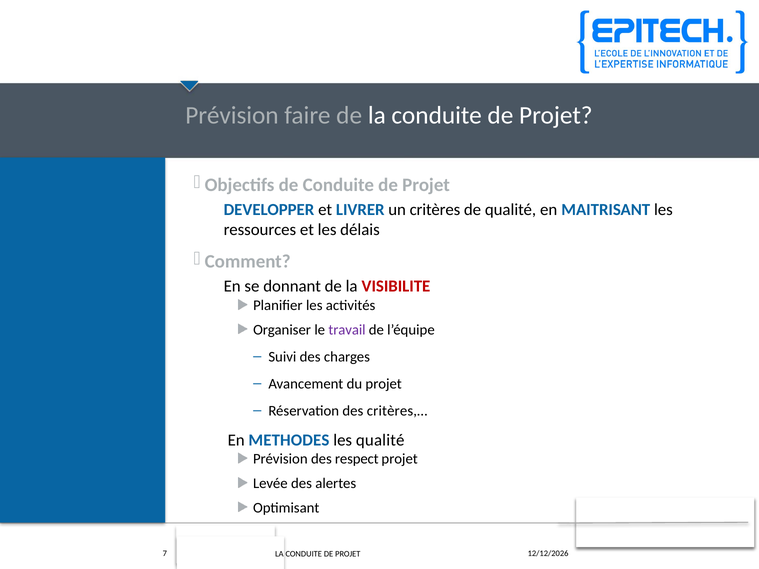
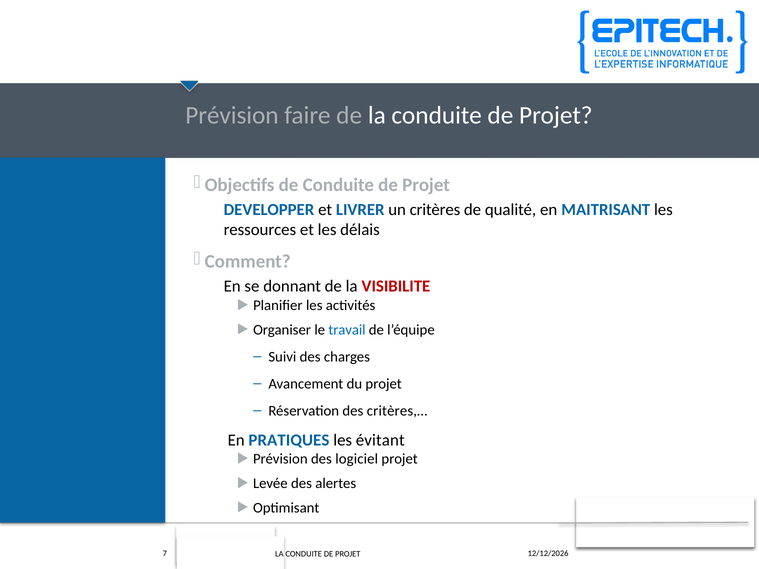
travail colour: purple -> blue
METHODES: METHODES -> PRATIQUES
les qualité: qualité -> évitant
respect: respect -> logiciel
